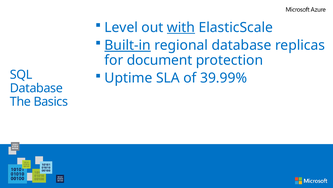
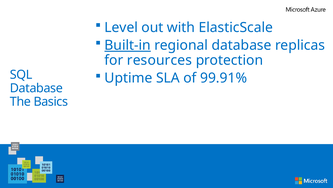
with underline: present -> none
document: document -> resources
39.99%: 39.99% -> 99.91%
